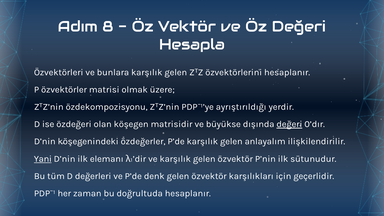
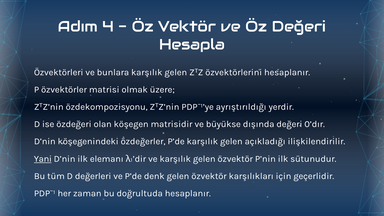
8: 8 -> 4
değeri at (289, 124) underline: present -> none
anlayalım: anlayalım -> açıkladığı
